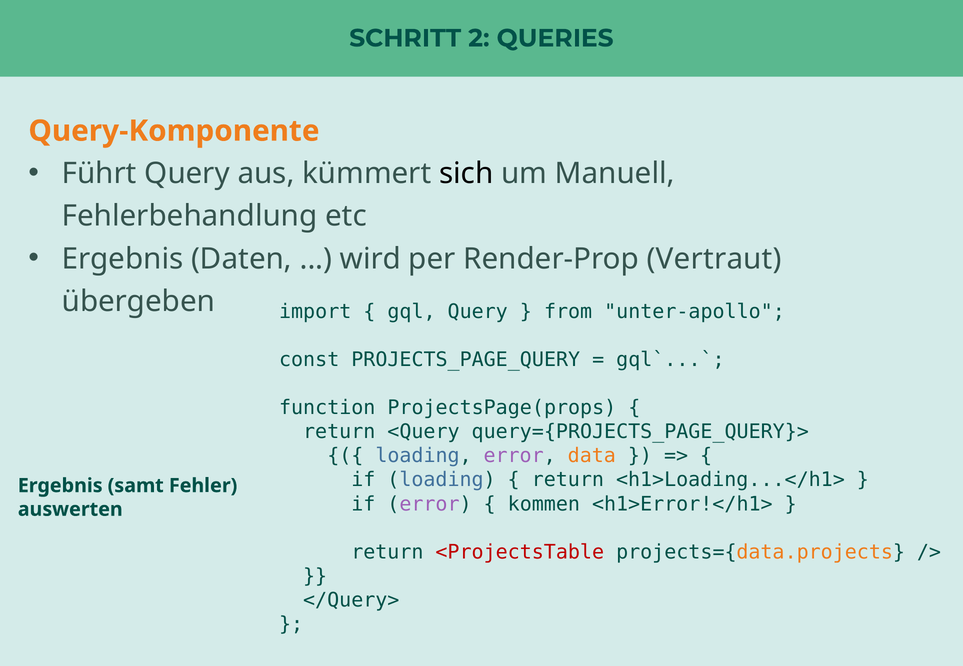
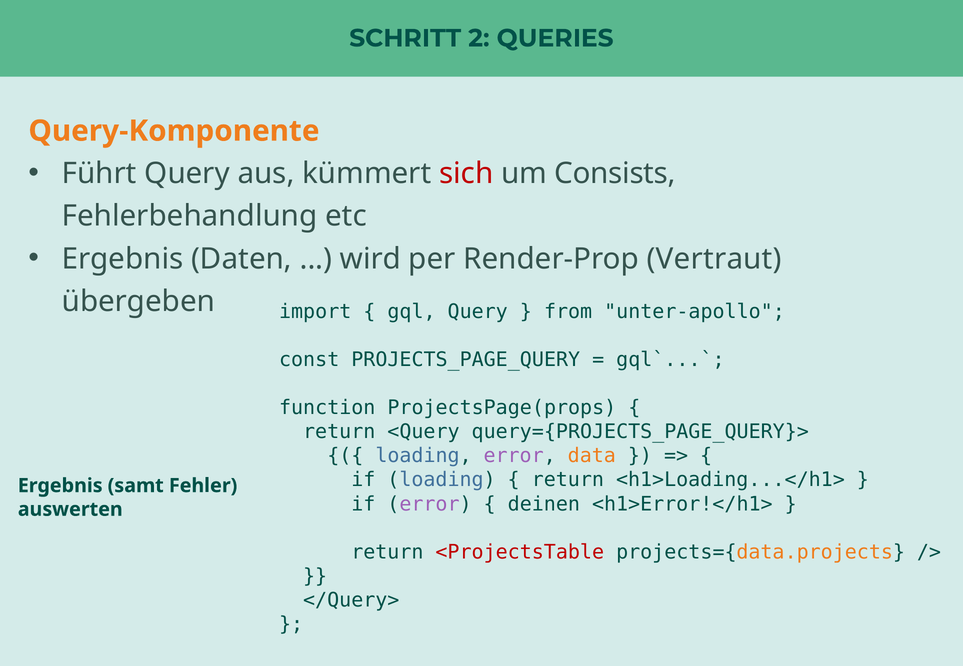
sich colour: black -> red
Manuell: Manuell -> Consists
kommen: kommen -> deinen
